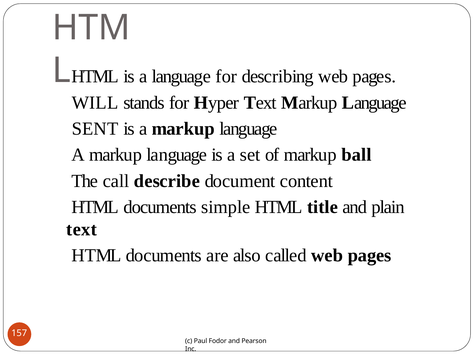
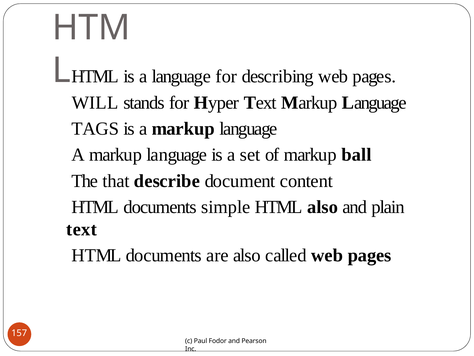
SENT: SENT -> TAGS
call: call -> that
HTML title: title -> also
